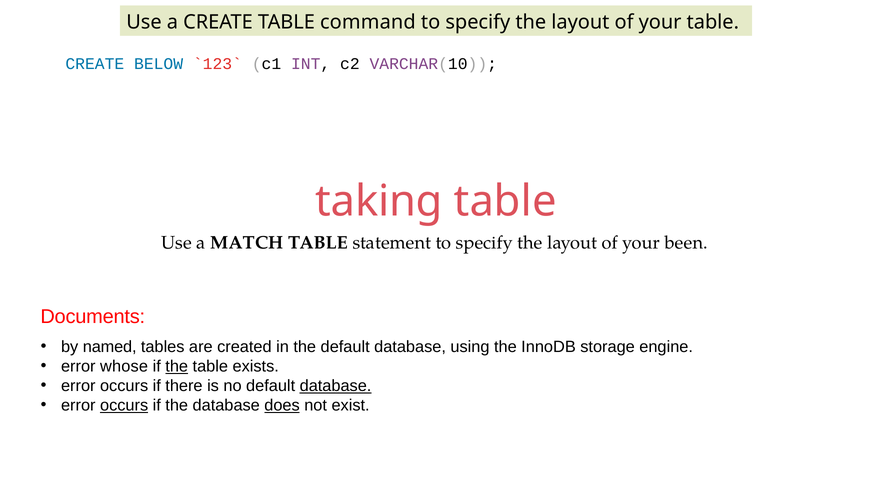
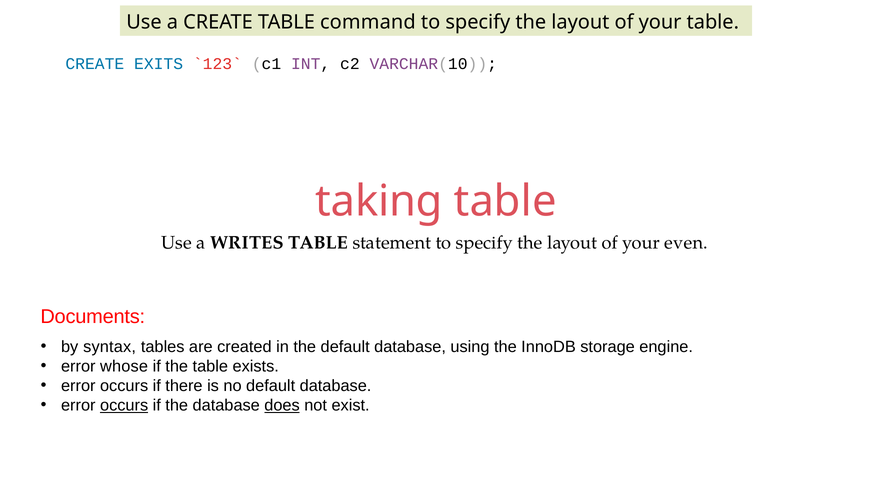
BELOW: BELOW -> EXITS
MATCH: MATCH -> WRITES
been: been -> even
named: named -> syntax
the at (177, 367) underline: present -> none
database at (336, 386) underline: present -> none
